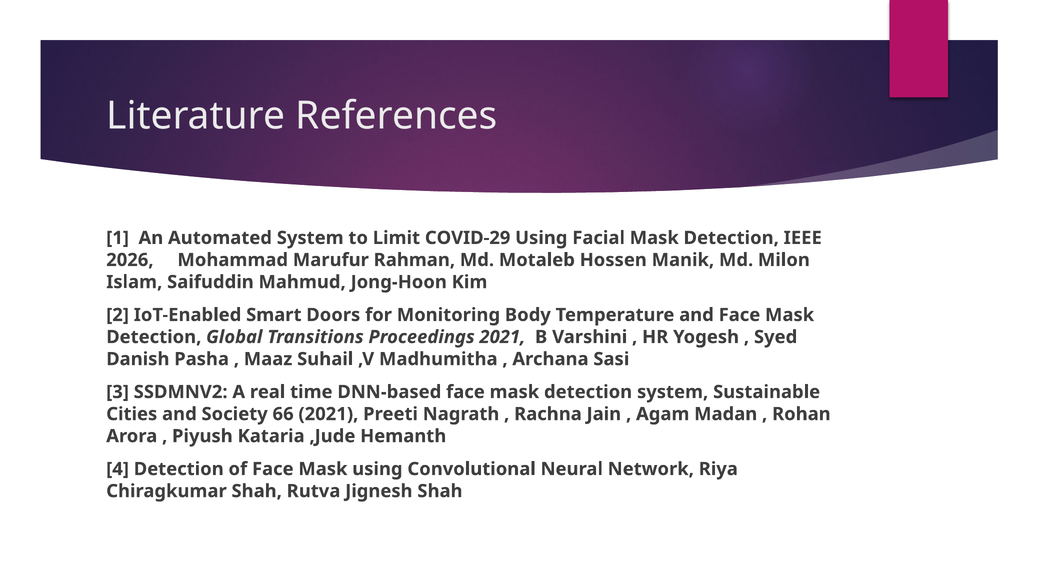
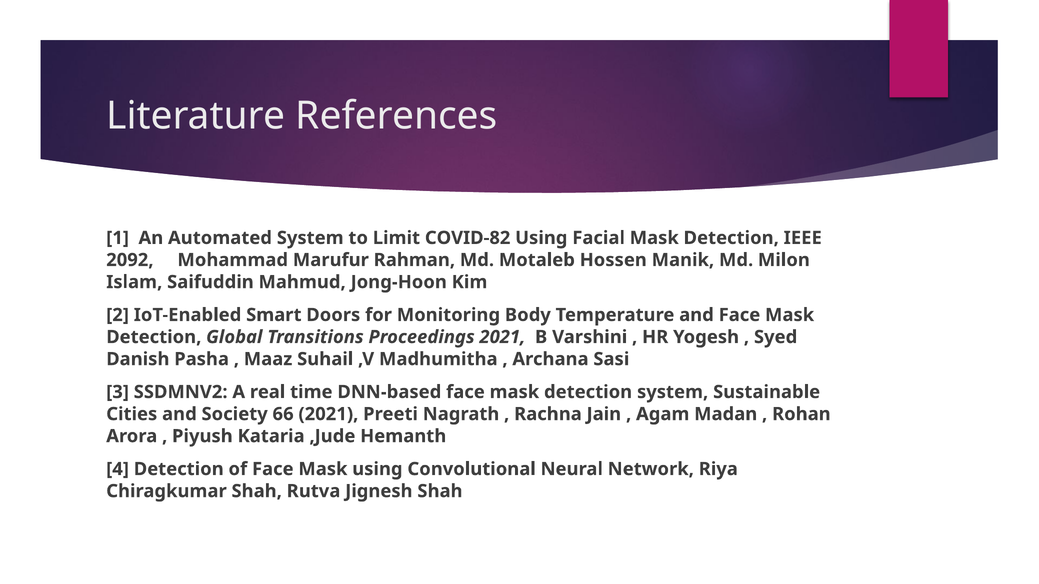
COVID-29: COVID-29 -> COVID-82
2026: 2026 -> 2092
